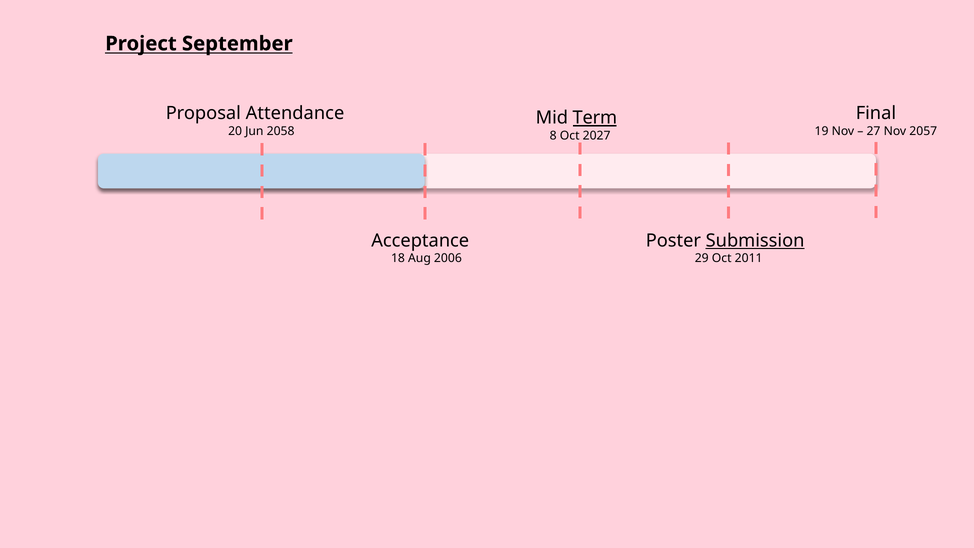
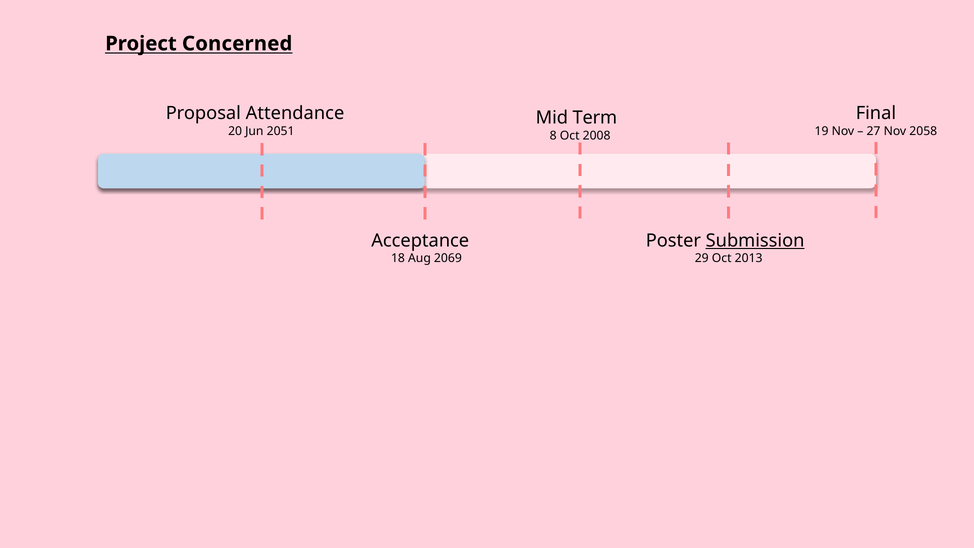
September: September -> Concerned
Term underline: present -> none
2058: 2058 -> 2051
2057: 2057 -> 2058
2027: 2027 -> 2008
2006: 2006 -> 2069
2011: 2011 -> 2013
